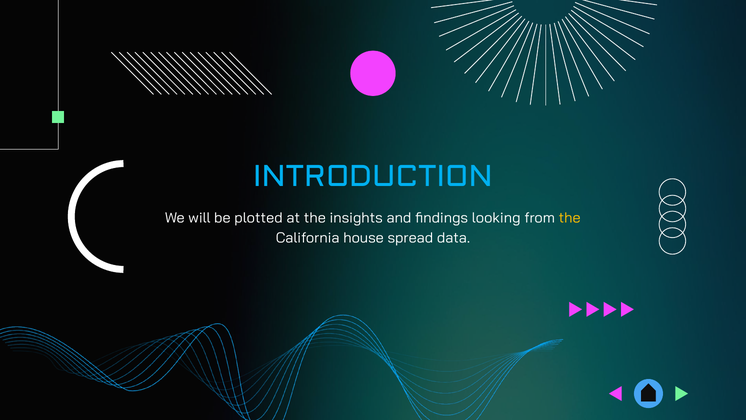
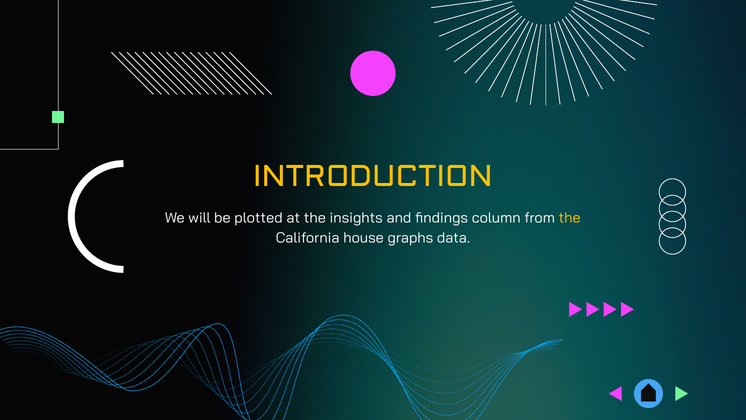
INTRODUCTION colour: light blue -> yellow
looking: looking -> column
spread: spread -> graphs
